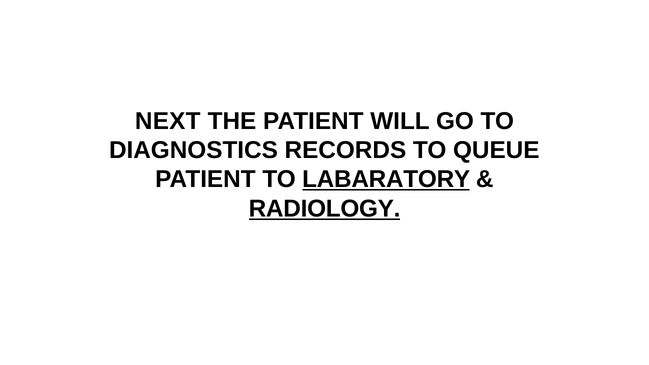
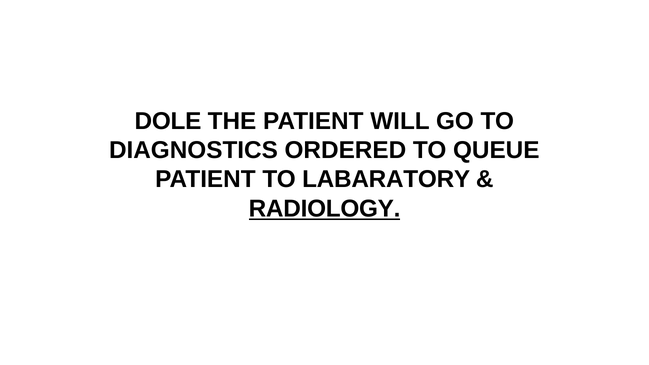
NEXT: NEXT -> DOLE
RECORDS: RECORDS -> ORDERED
LABARATORY underline: present -> none
